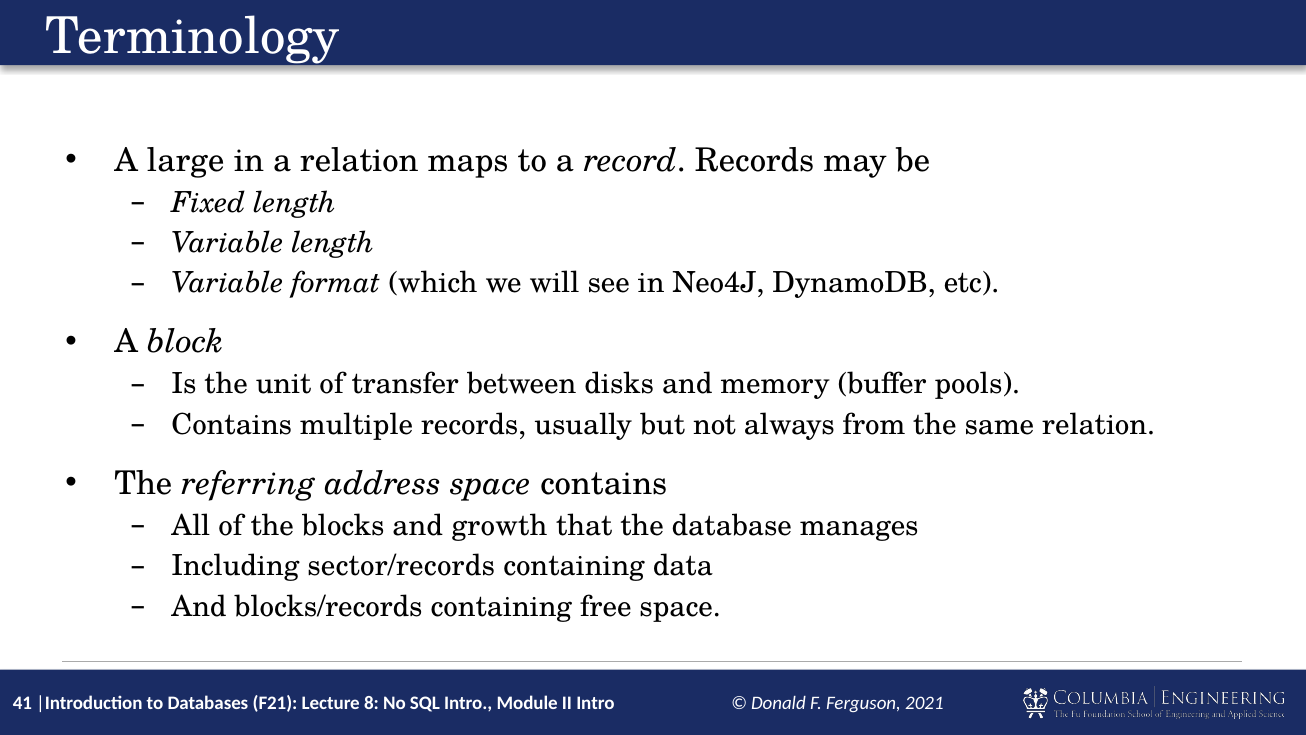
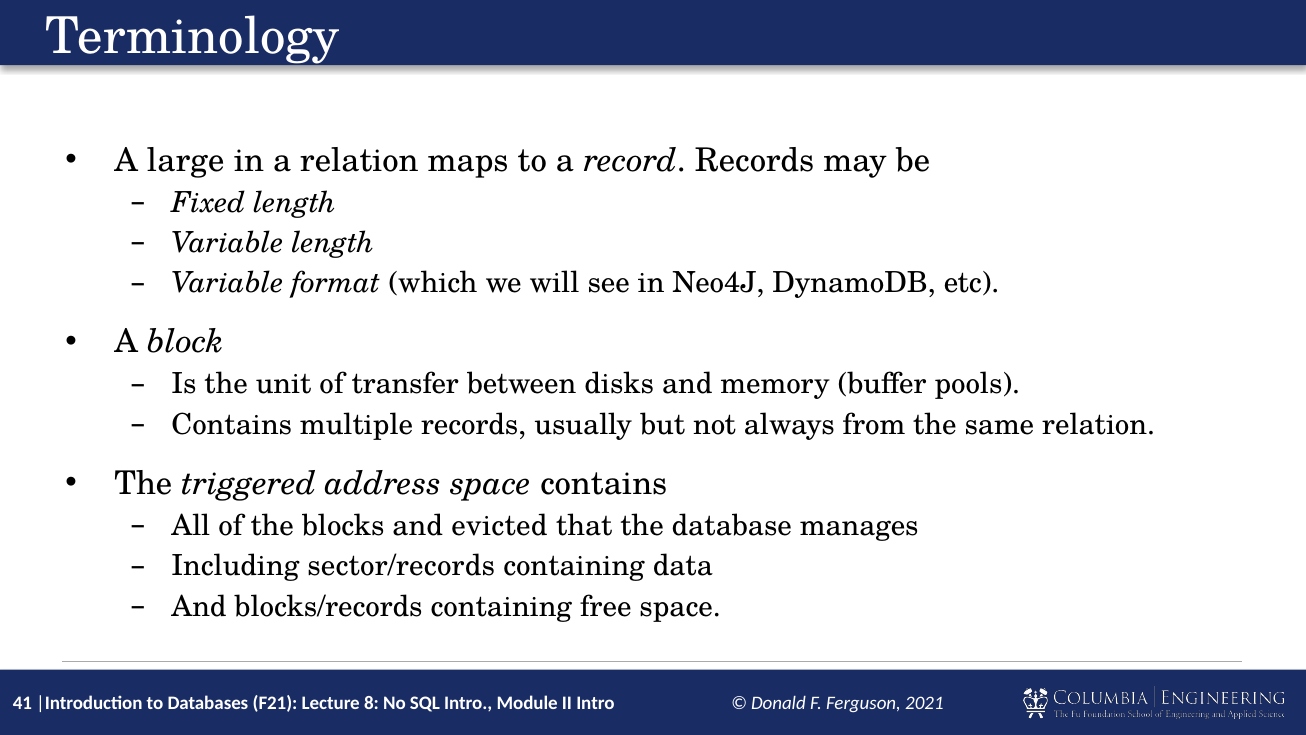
referring: referring -> triggered
growth: growth -> evicted
